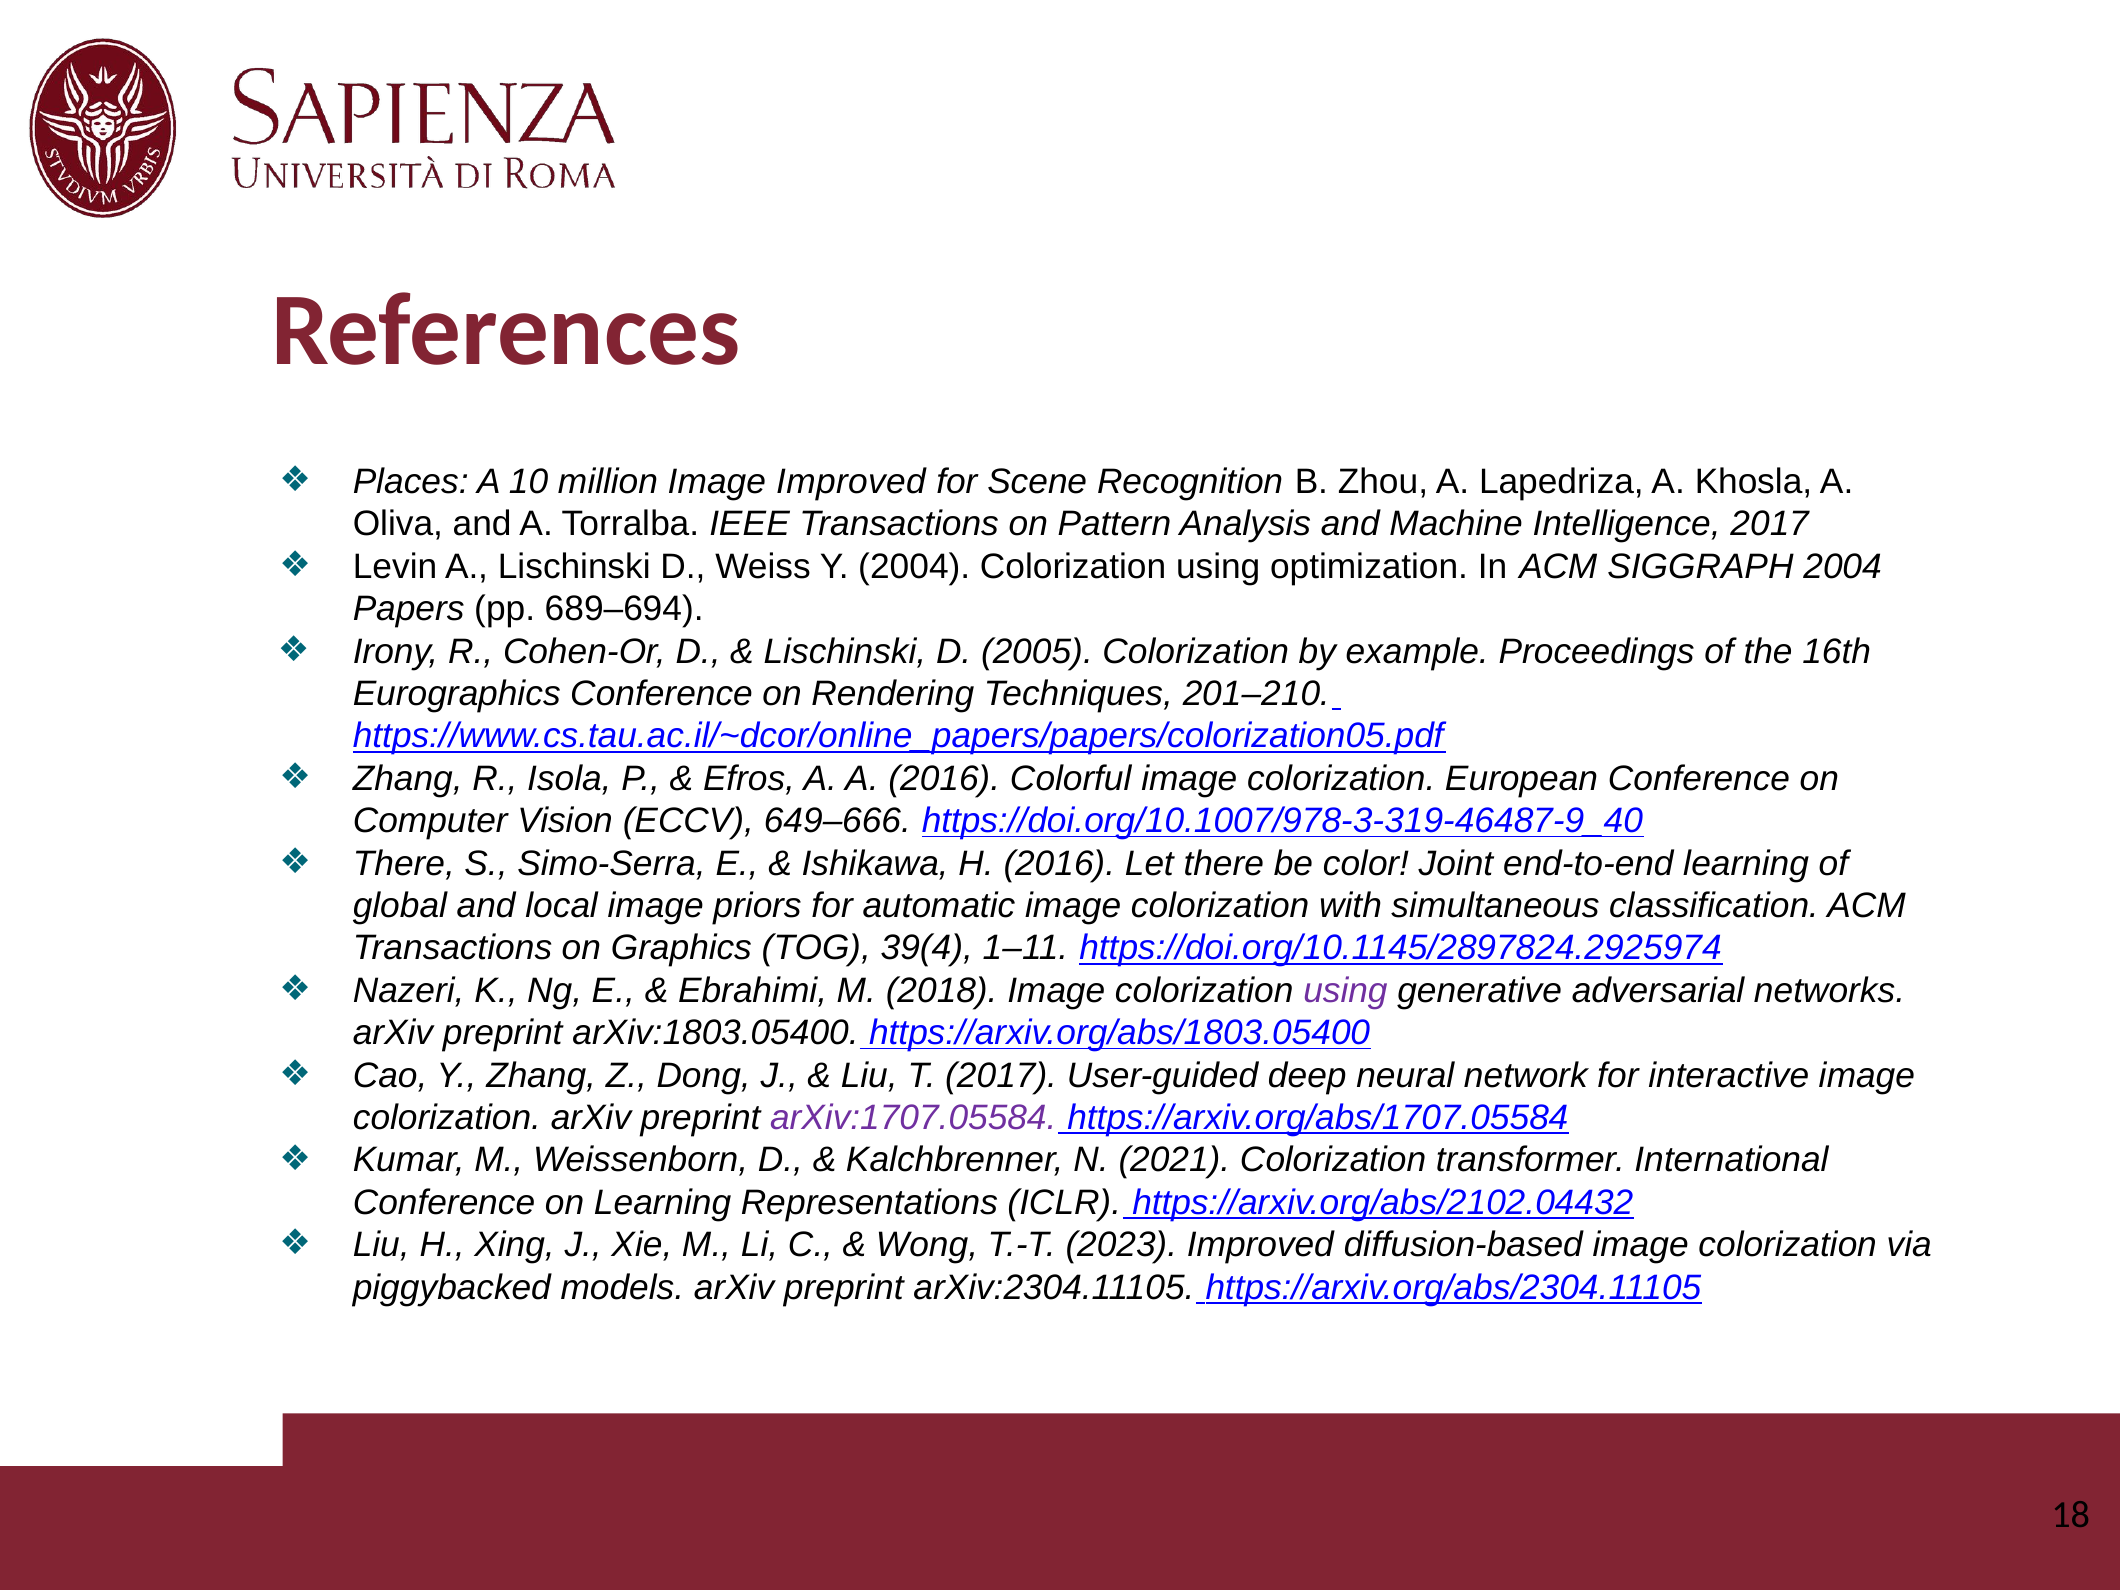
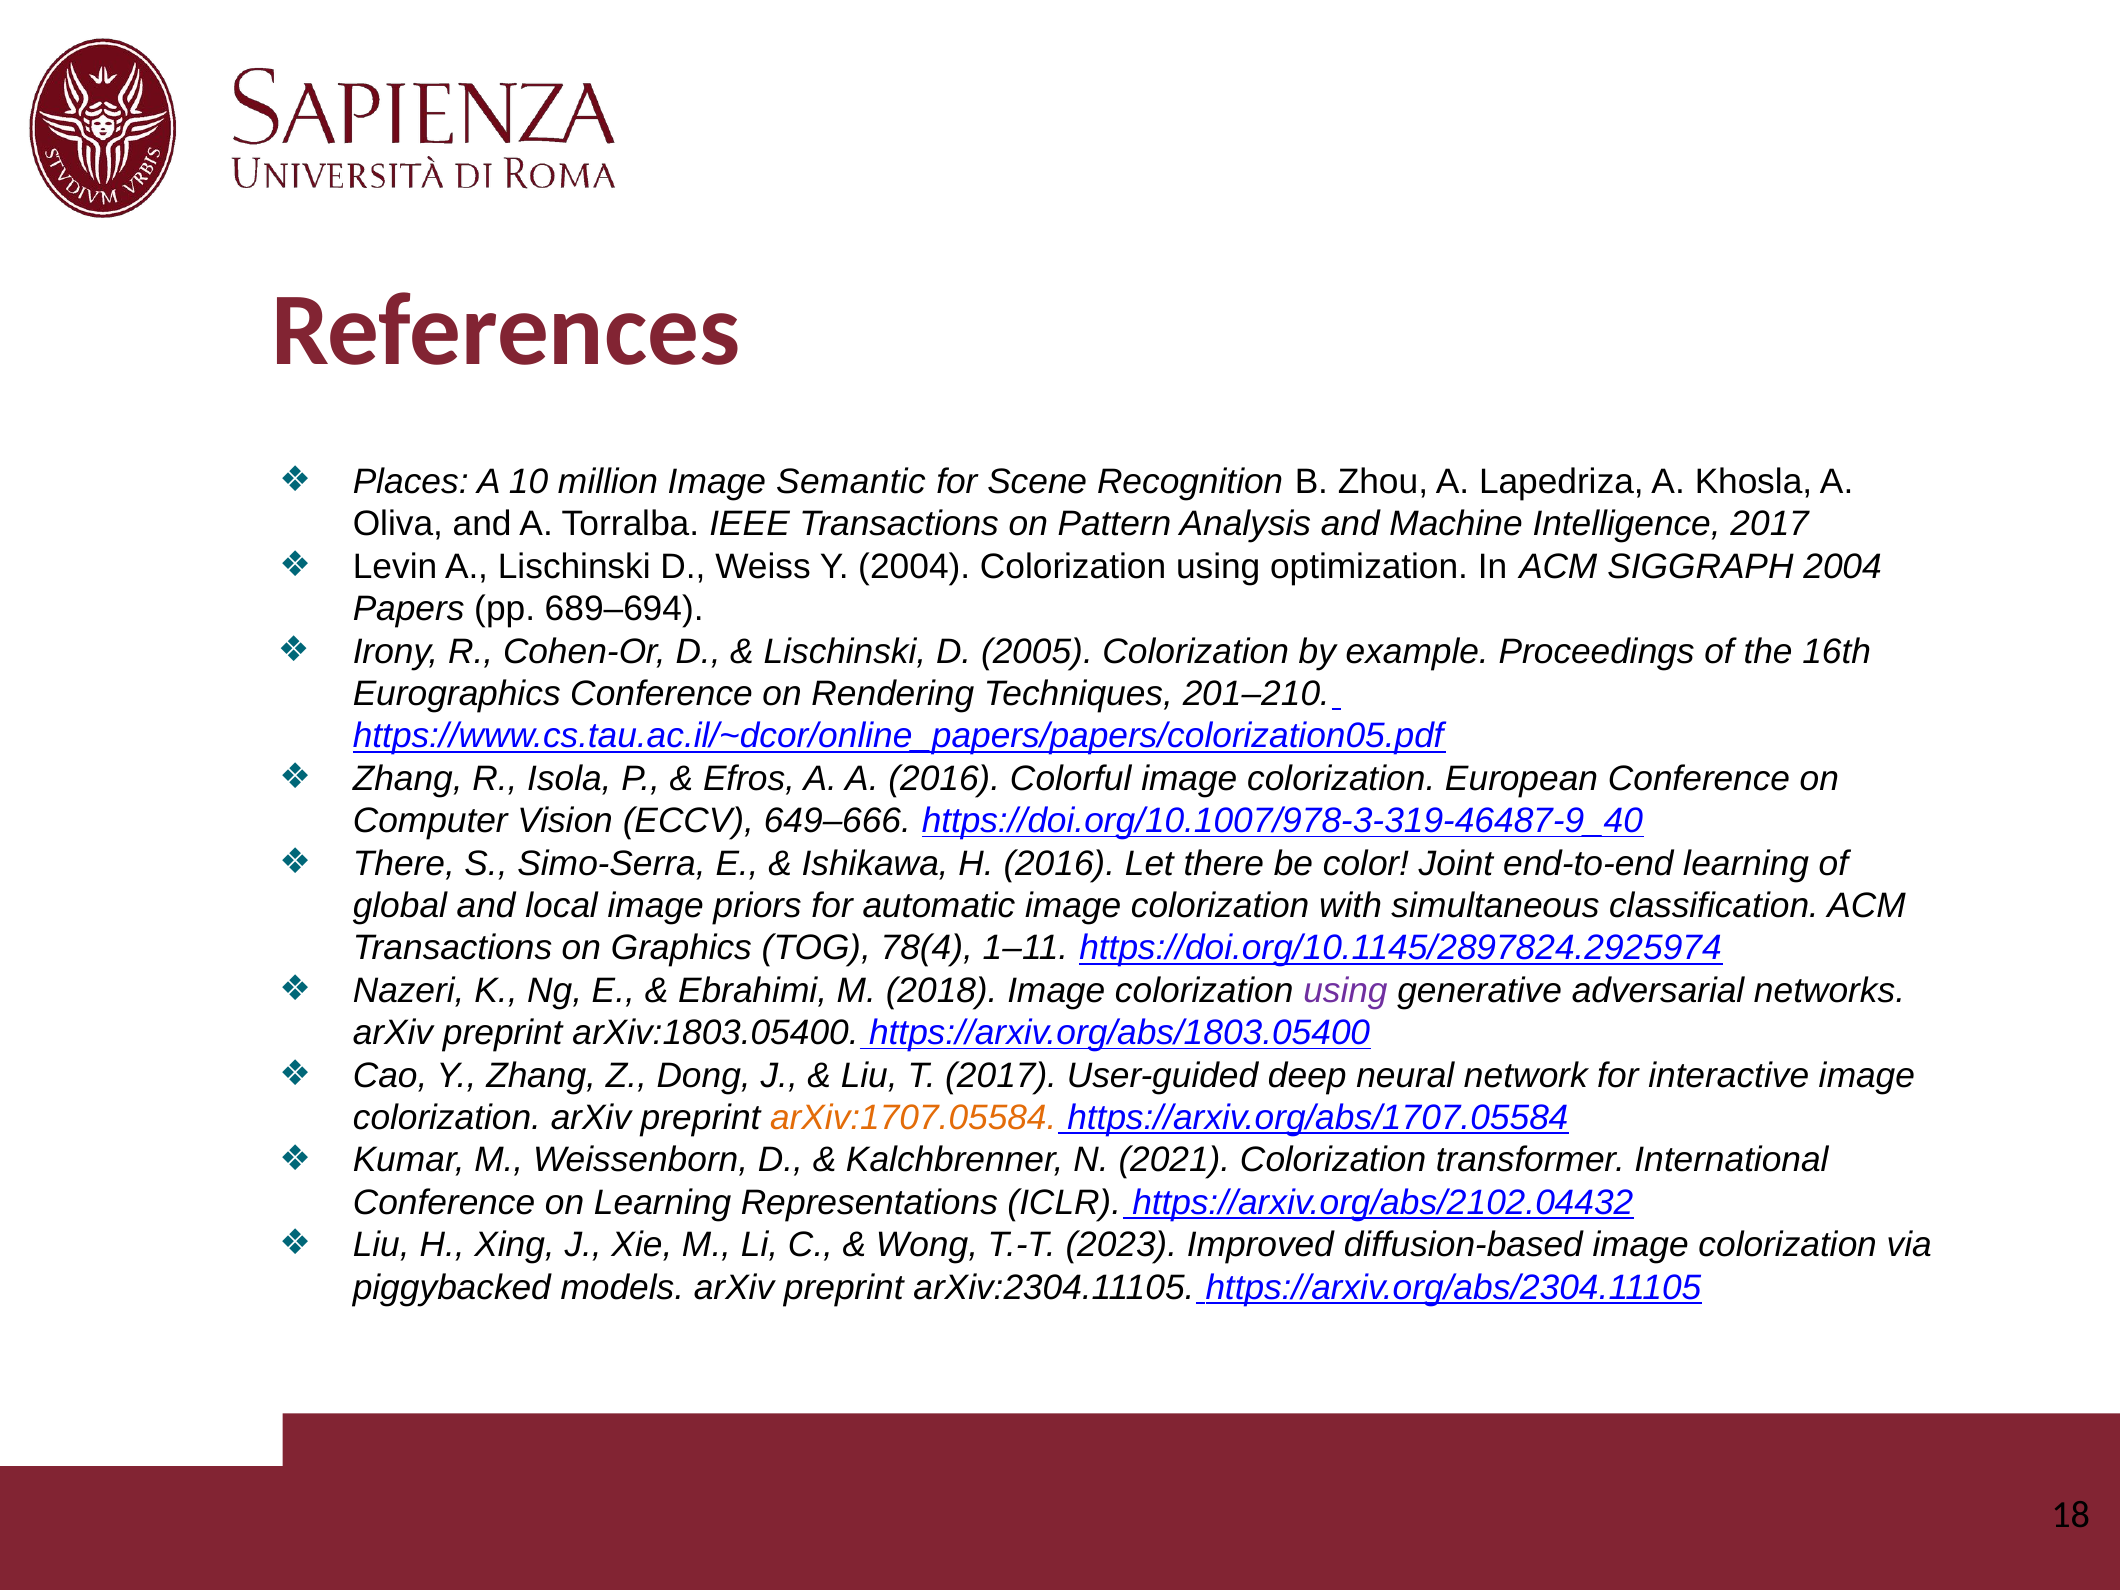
Image Improved: Improved -> Semantic
39(4: 39(4 -> 78(4
arXiv:1707.05584 colour: purple -> orange
